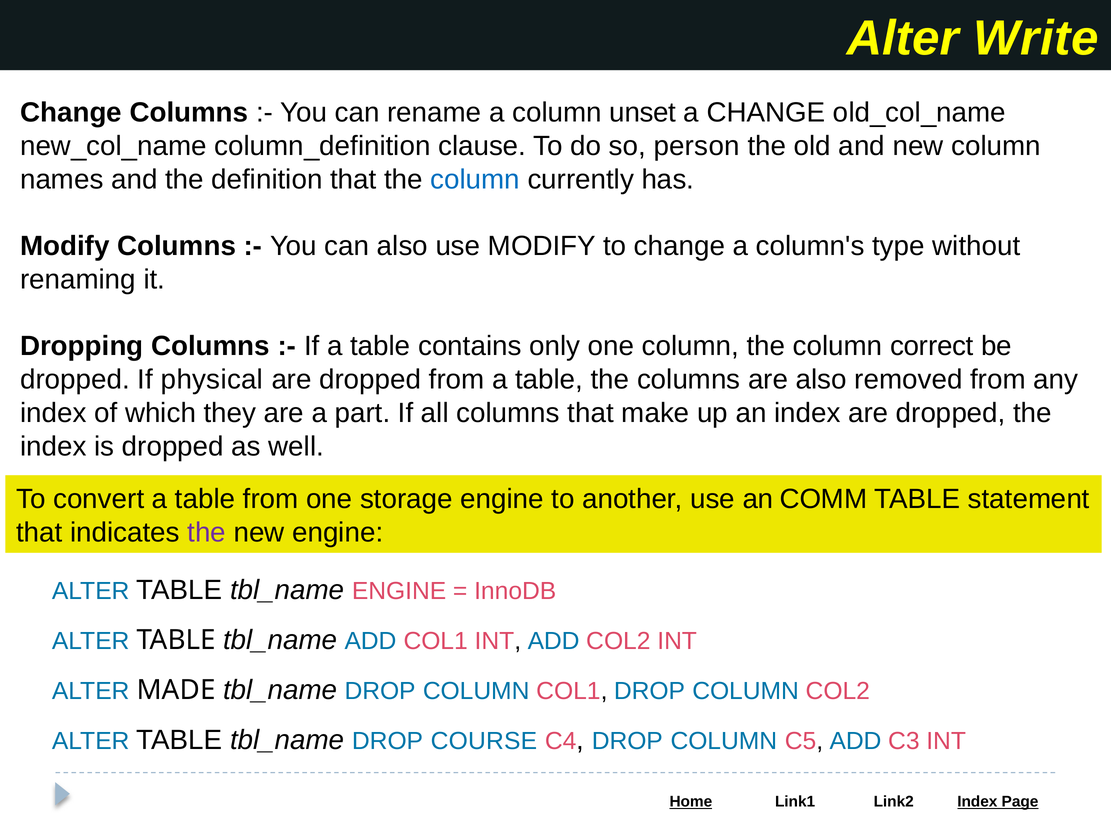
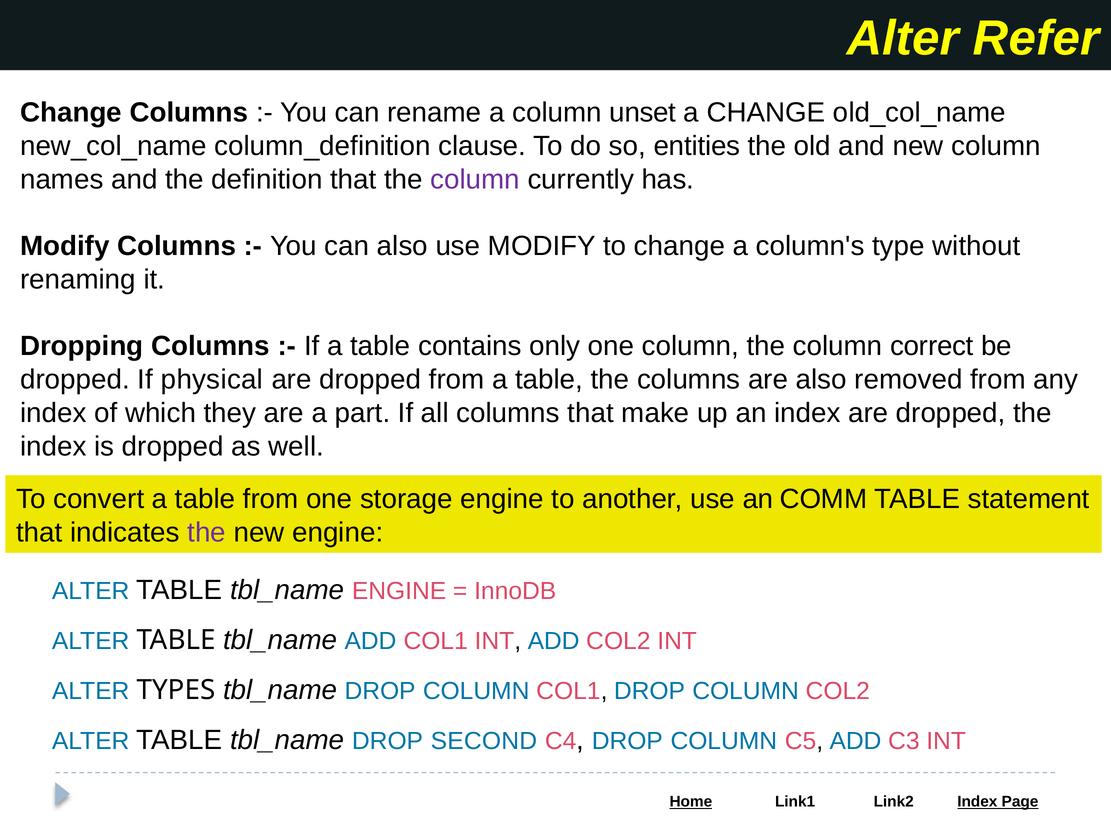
Write: Write -> Refer
person: person -> entities
column at (475, 179) colour: blue -> purple
MADE: MADE -> TYPES
COURSE: COURSE -> SECOND
